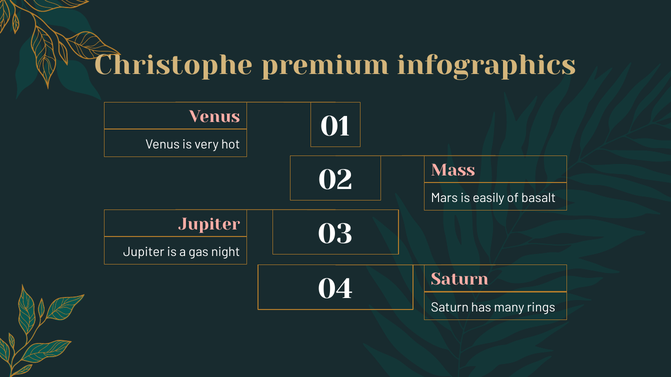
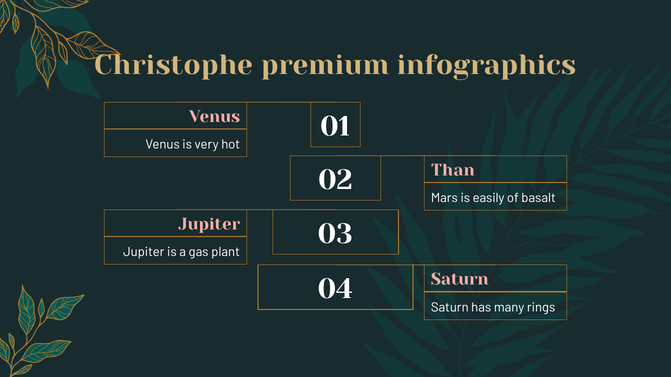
Mass: Mass -> Than
night: night -> plant
